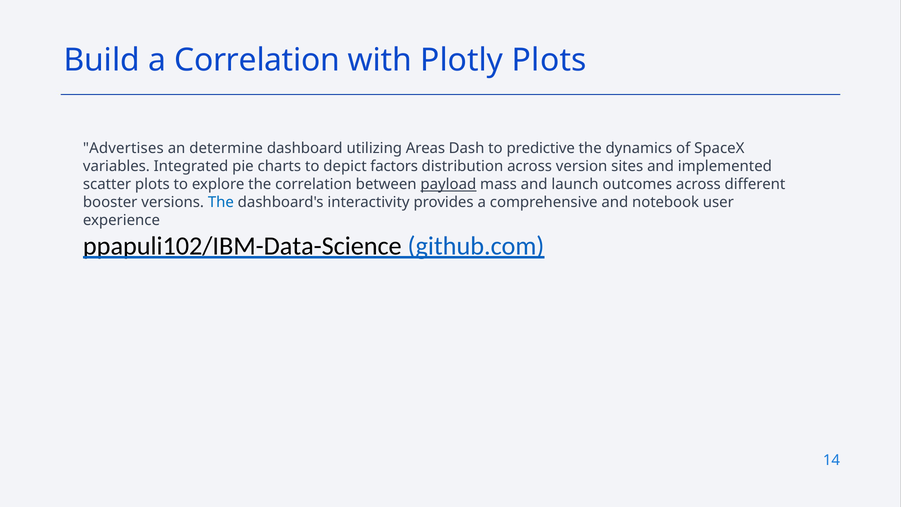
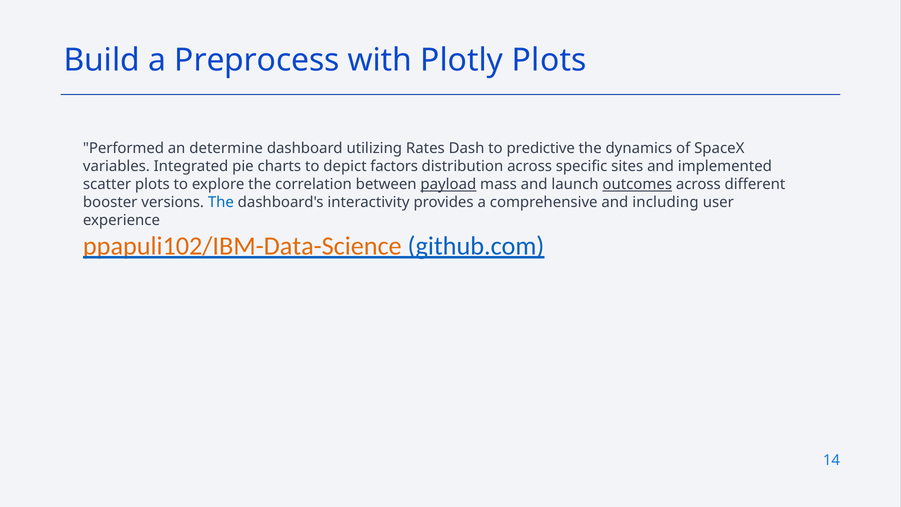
a Correlation: Correlation -> Preprocess
Advertises: Advertises -> Performed
Areas: Areas -> Rates
version: version -> specific
outcomes underline: none -> present
notebook: notebook -> including
ppapuli102/IBM-Data-Science colour: black -> orange
